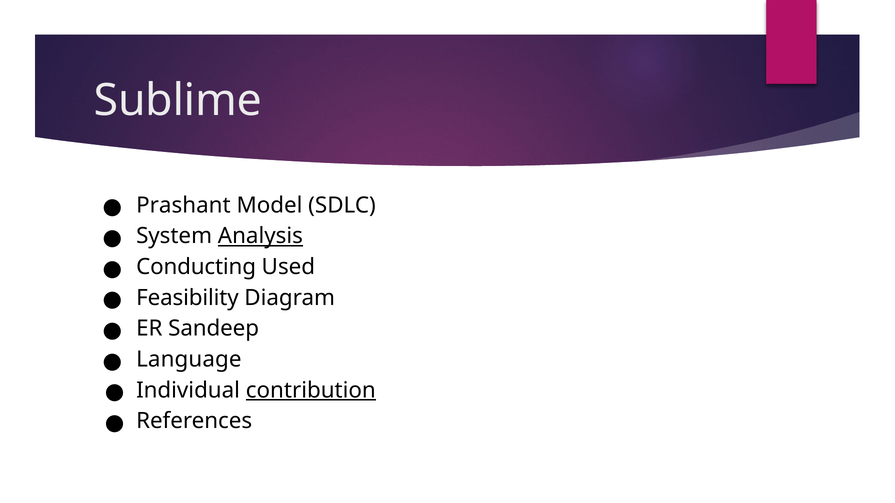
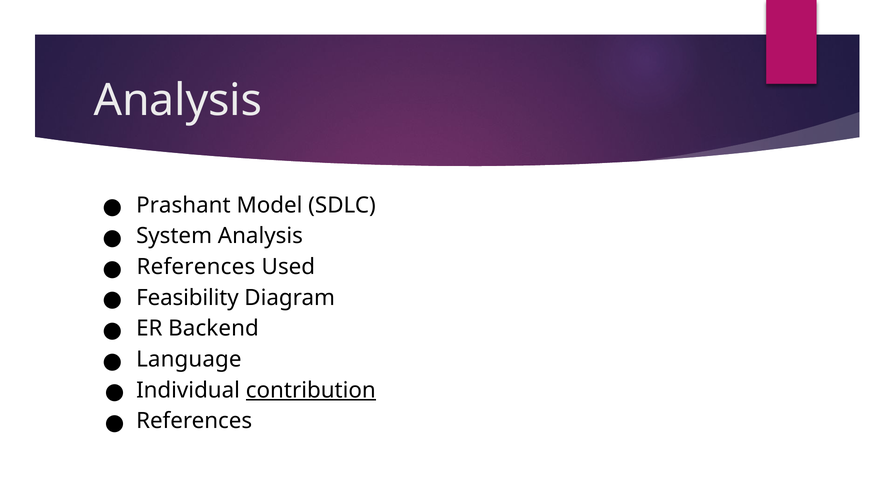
Sublime at (178, 101): Sublime -> Analysis
Analysis at (260, 236) underline: present -> none
Conducting at (196, 267): Conducting -> References
Sandeep: Sandeep -> Backend
